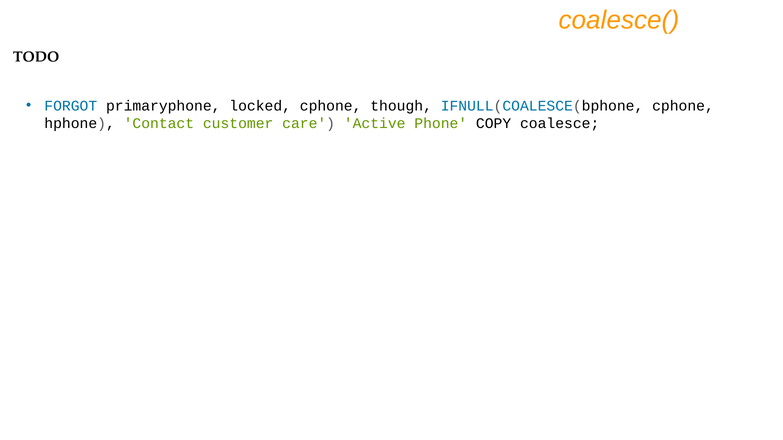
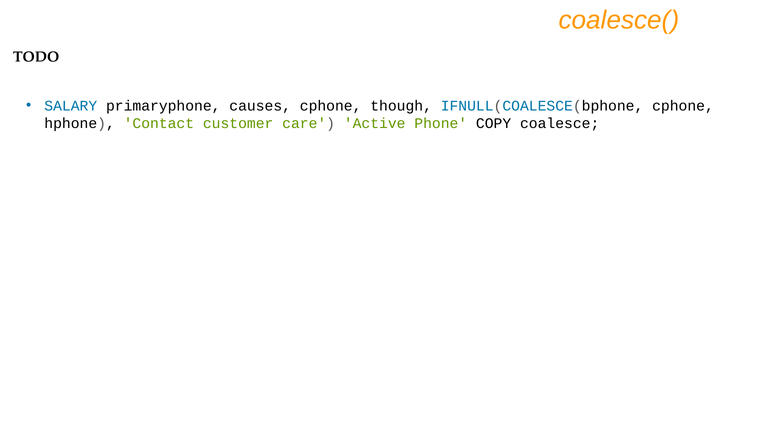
FORGOT: FORGOT -> SALARY
locked: locked -> causes
